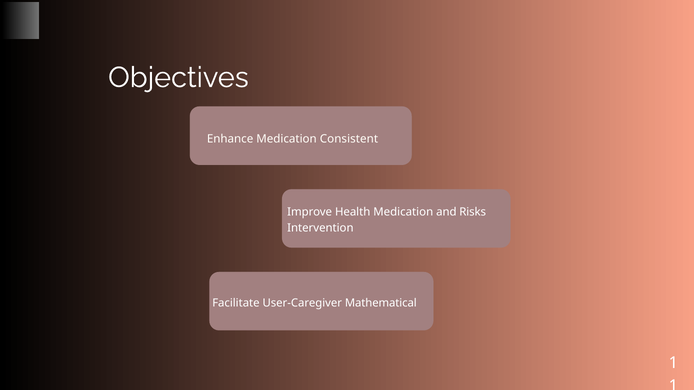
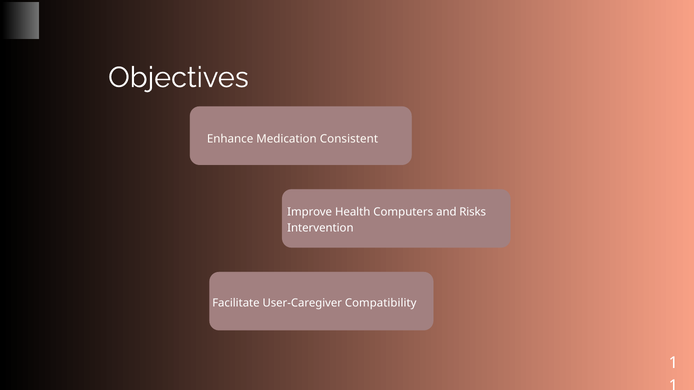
Health Medication: Medication -> Computers
Mathematical: Mathematical -> Compatibility
